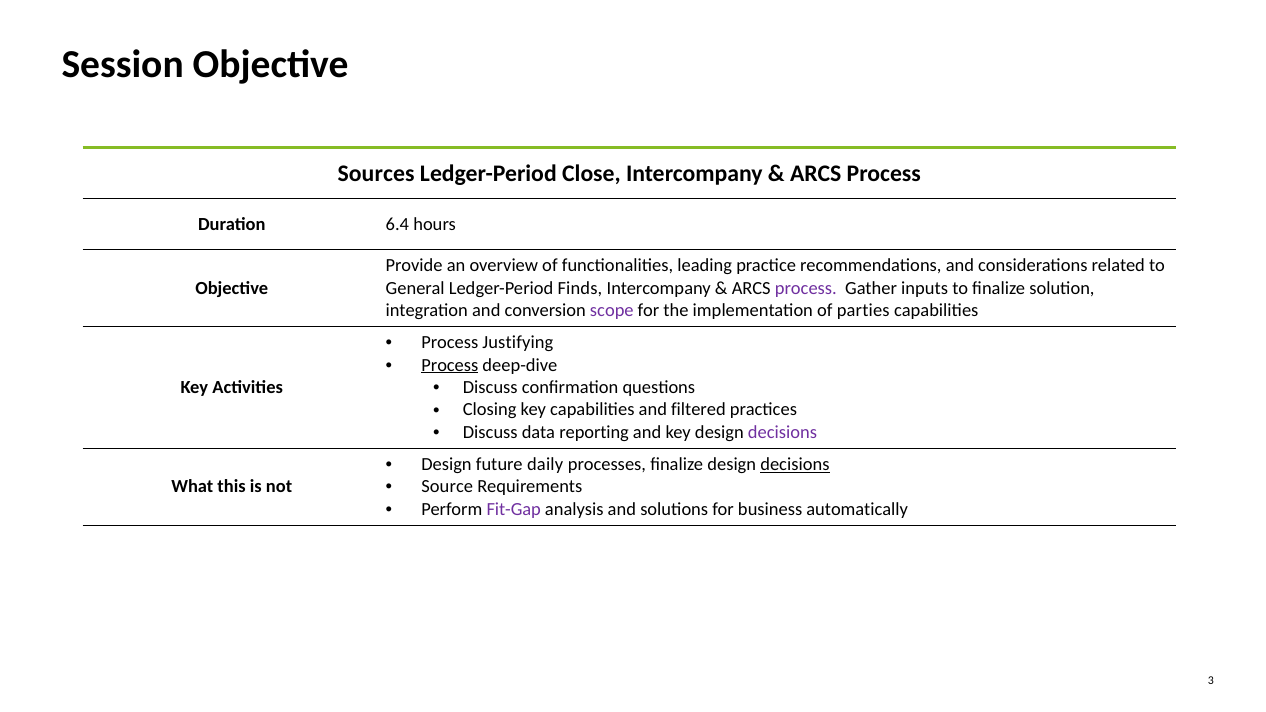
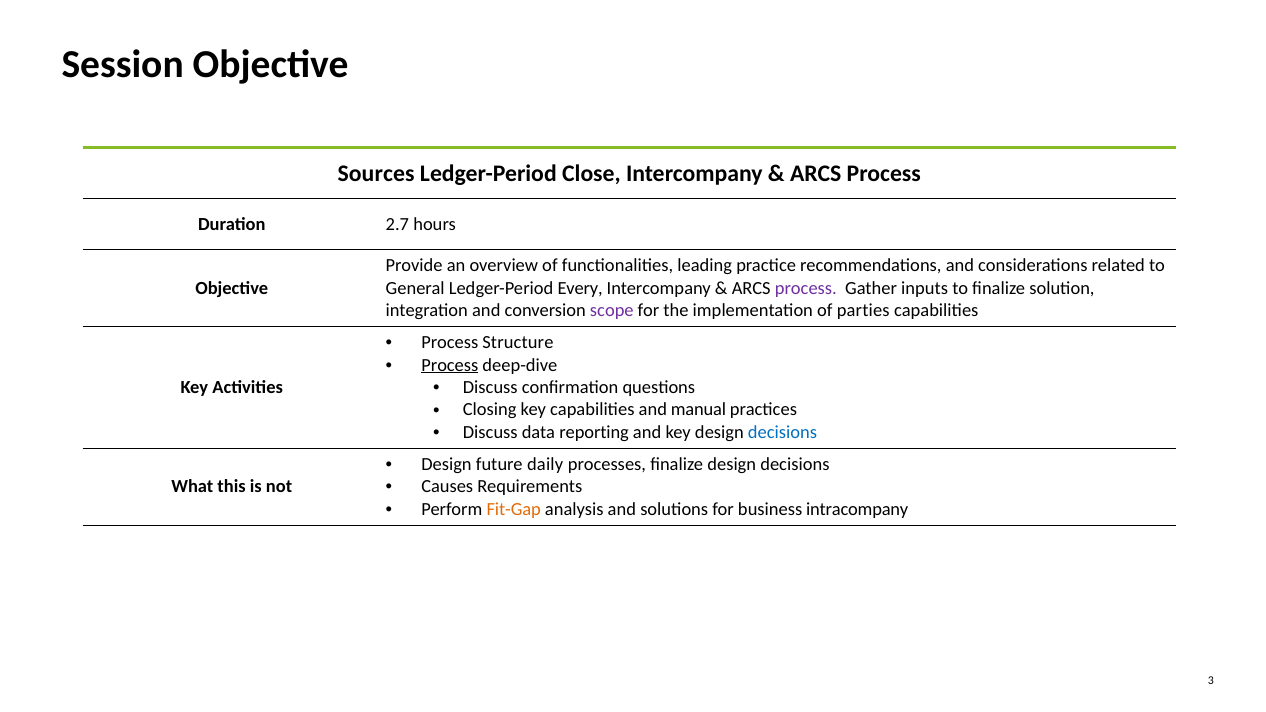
6.4: 6.4 -> 2.7
Finds: Finds -> Every
Justifying: Justifying -> Structure
filtered: filtered -> manual
decisions at (783, 432) colour: purple -> blue
decisions at (795, 464) underline: present -> none
Source: Source -> Causes
Fit-Gap colour: purple -> orange
automatically: automatically -> intracompany
